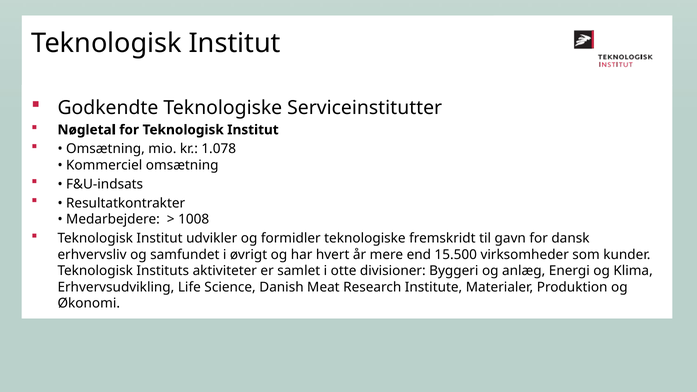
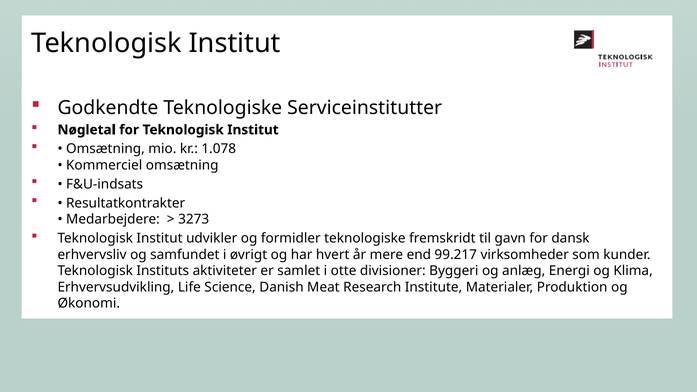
1008: 1008 -> 3273
15.500: 15.500 -> 99.217
